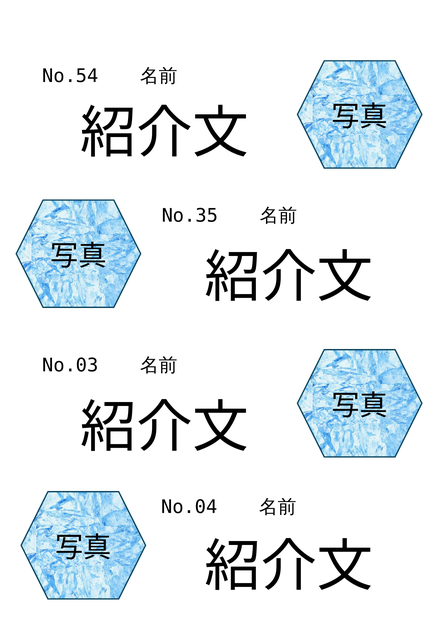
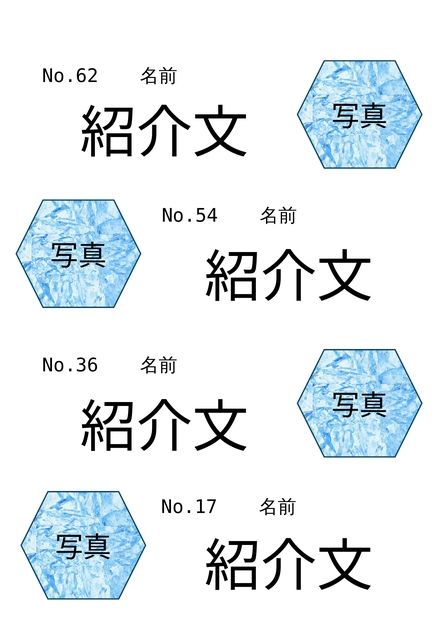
No.54: No.54 -> No.62
No.35: No.35 -> No.54
No.03: No.03 -> No.36
No.04: No.04 -> No.17
